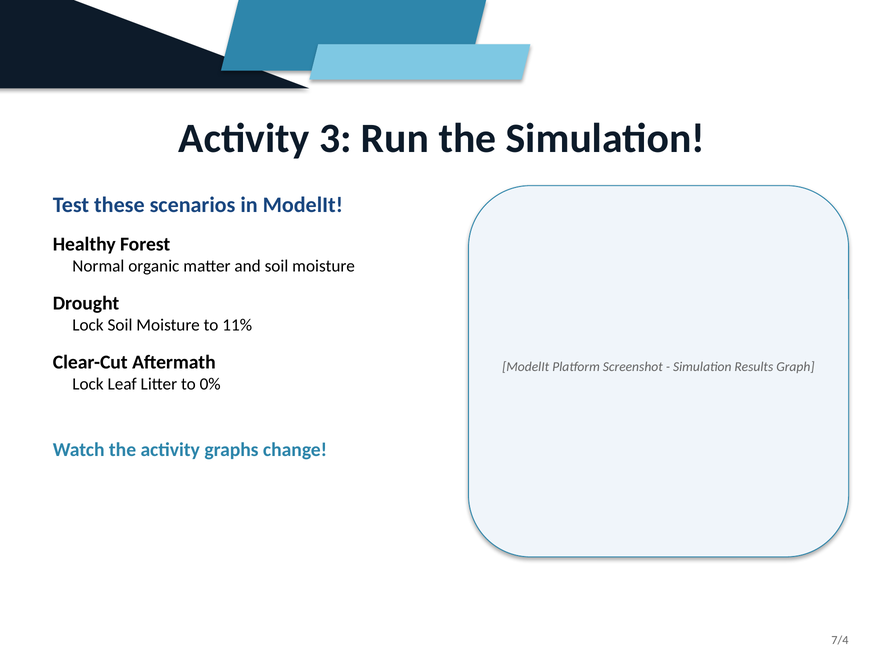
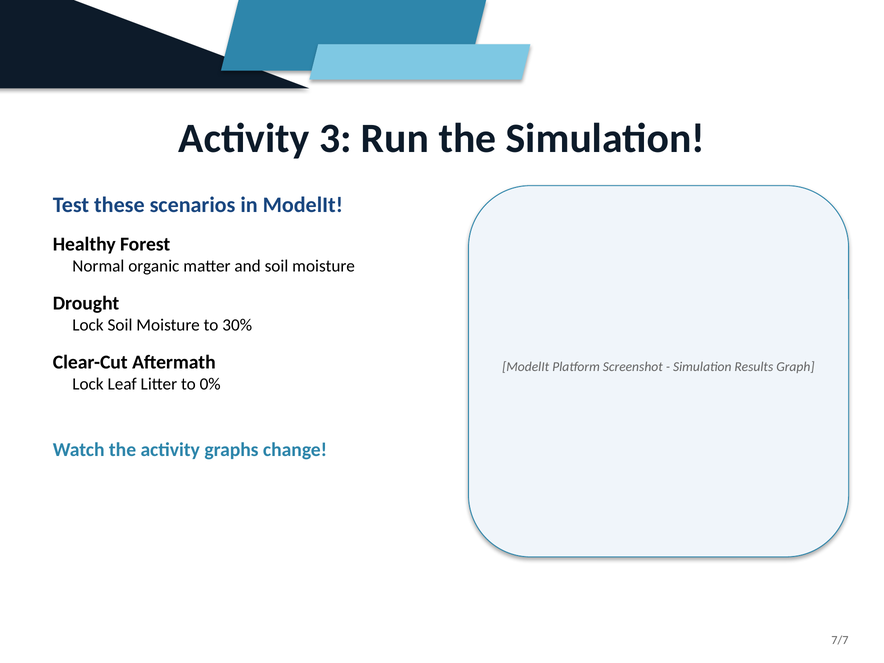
11%: 11% -> 30%
7/4: 7/4 -> 7/7
